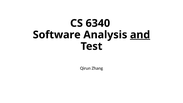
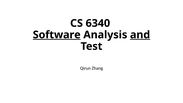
Software underline: none -> present
